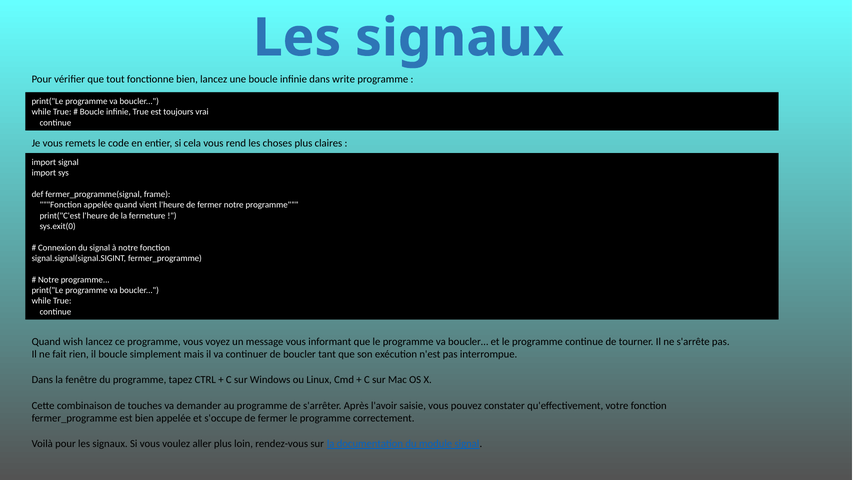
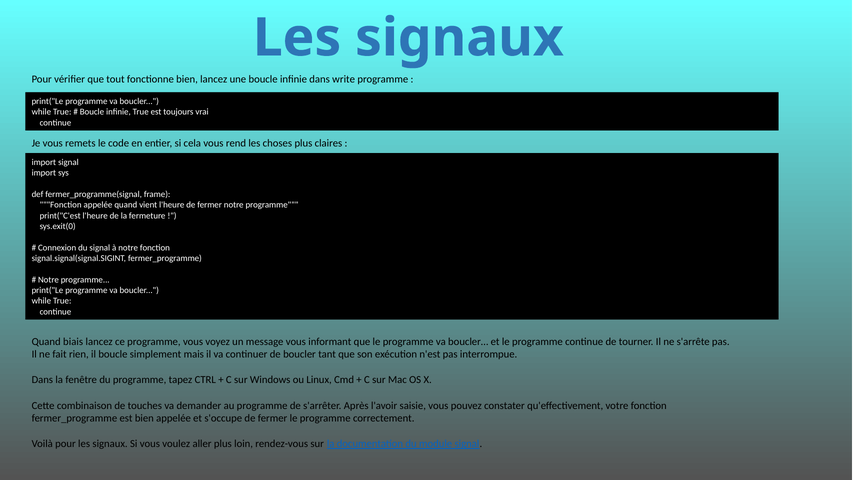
wish: wish -> biais
